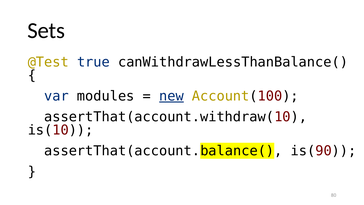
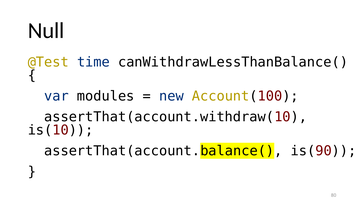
Sets: Sets -> Null
true: true -> time
new underline: present -> none
